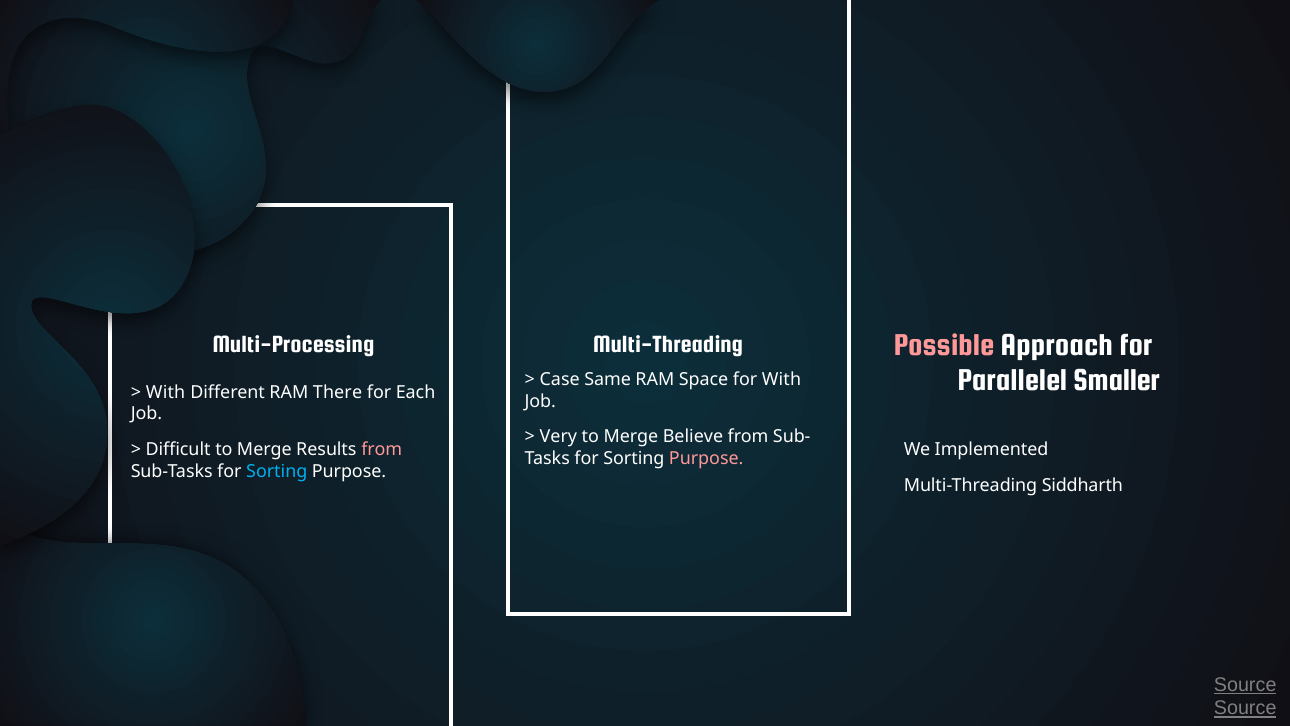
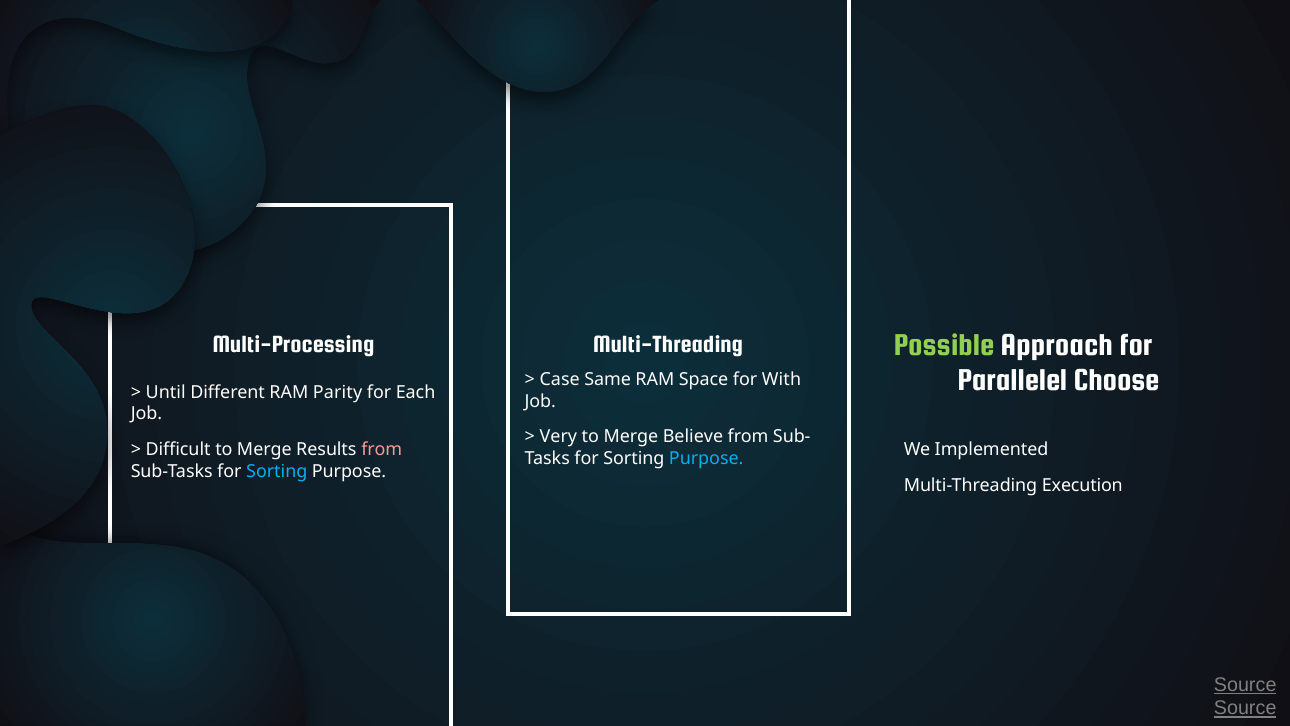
Possible colour: pink -> light green
Smaller: Smaller -> Choose
With at (166, 392): With -> Until
There: There -> Parity
Purpose at (706, 458) colour: pink -> light blue
Siddharth: Siddharth -> Execution
